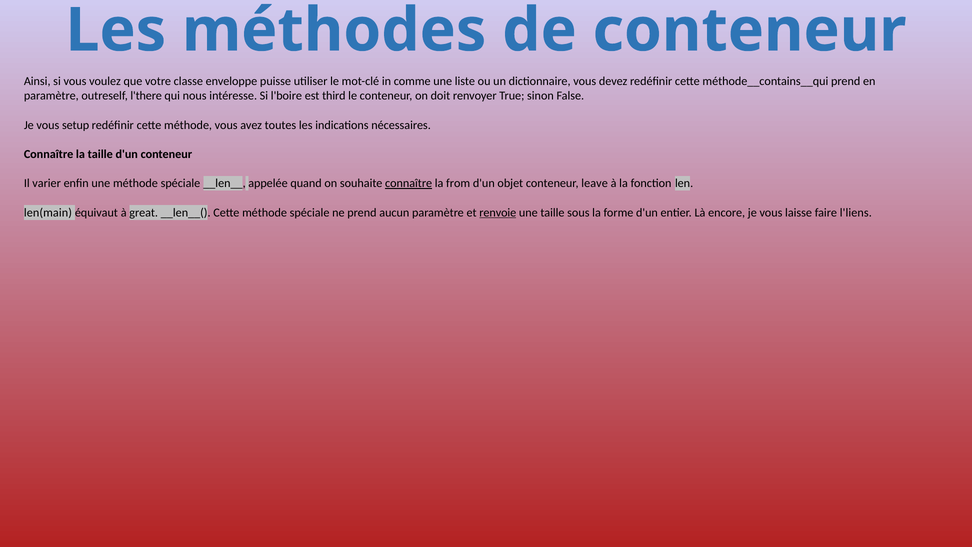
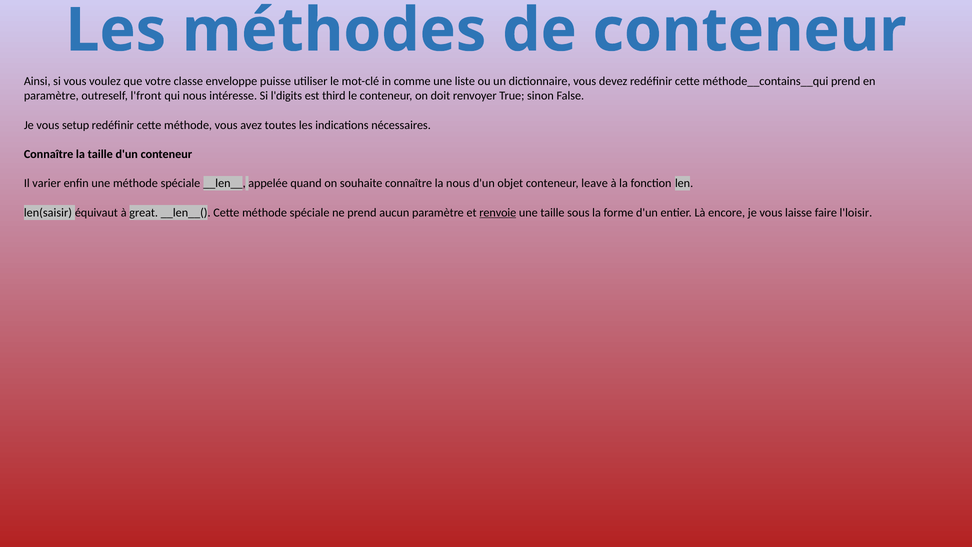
l'there: l'there -> l'front
l'boire: l'boire -> l'digits
connaître at (409, 183) underline: present -> none
la from: from -> nous
len(main: len(main -> len(saisir
l'liens: l'liens -> l'loisir
